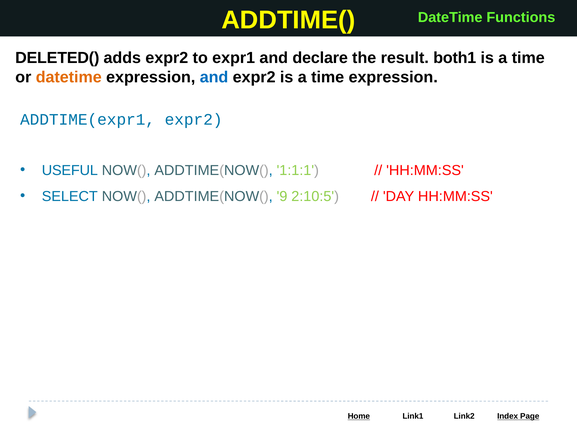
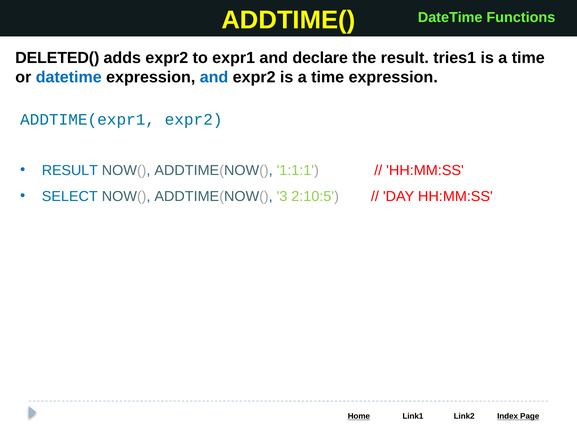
both1: both1 -> tries1
datetime at (69, 77) colour: orange -> blue
USEFUL at (70, 170): USEFUL -> RESULT
9: 9 -> 3
